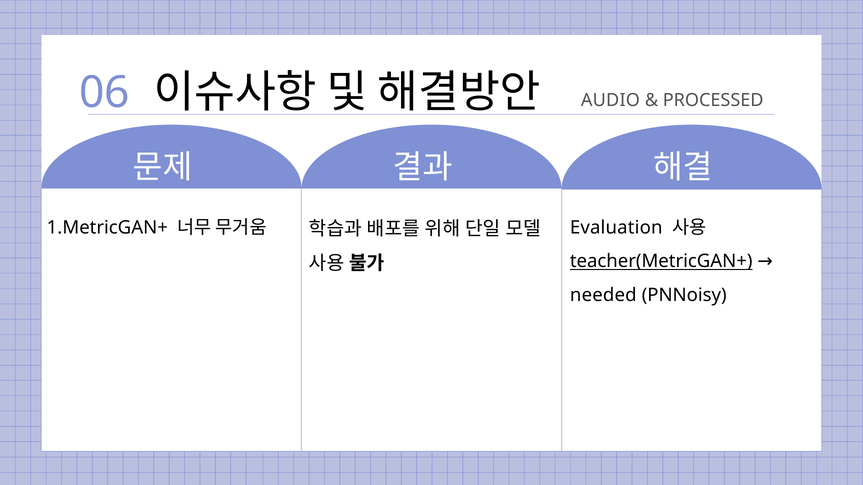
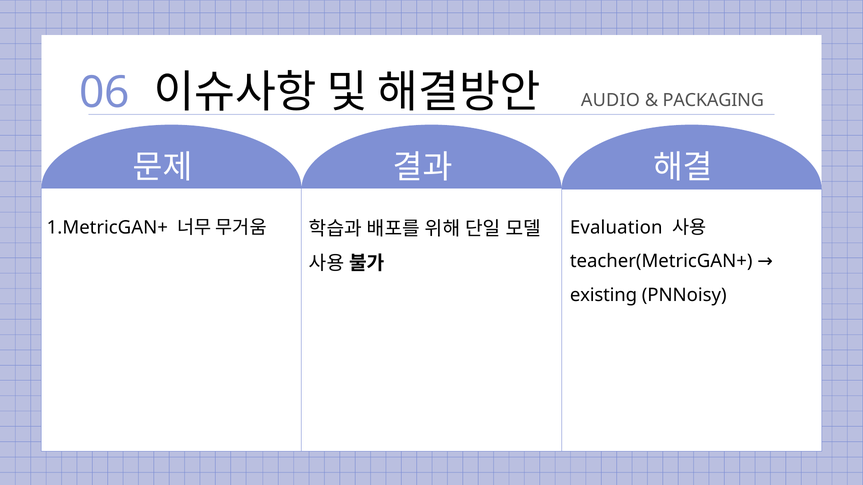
PROCESSED: PROCESSED -> PACKAGING
teacher(MetricGAN+ underline: present -> none
needed: needed -> existing
